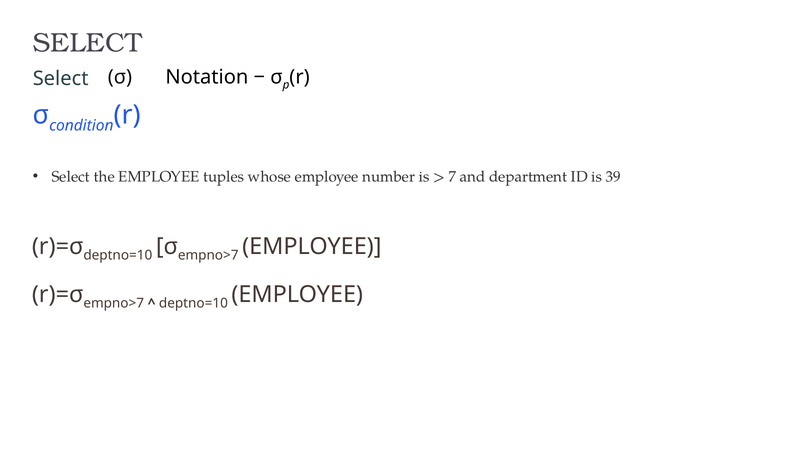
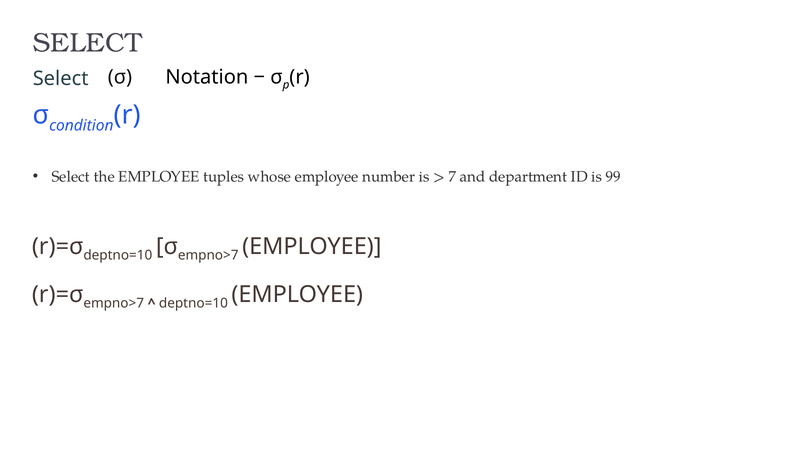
39: 39 -> 99
